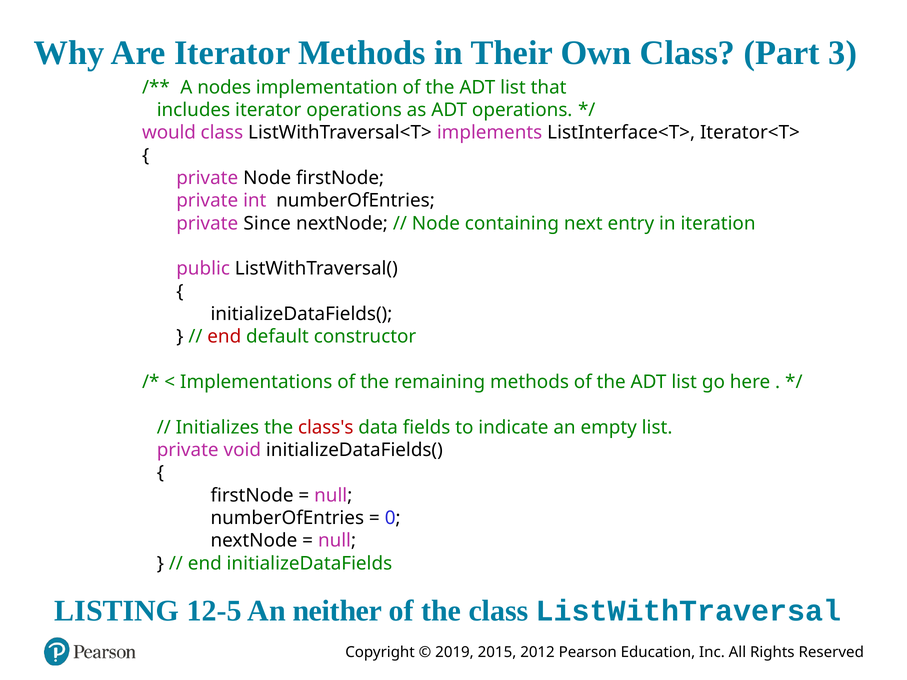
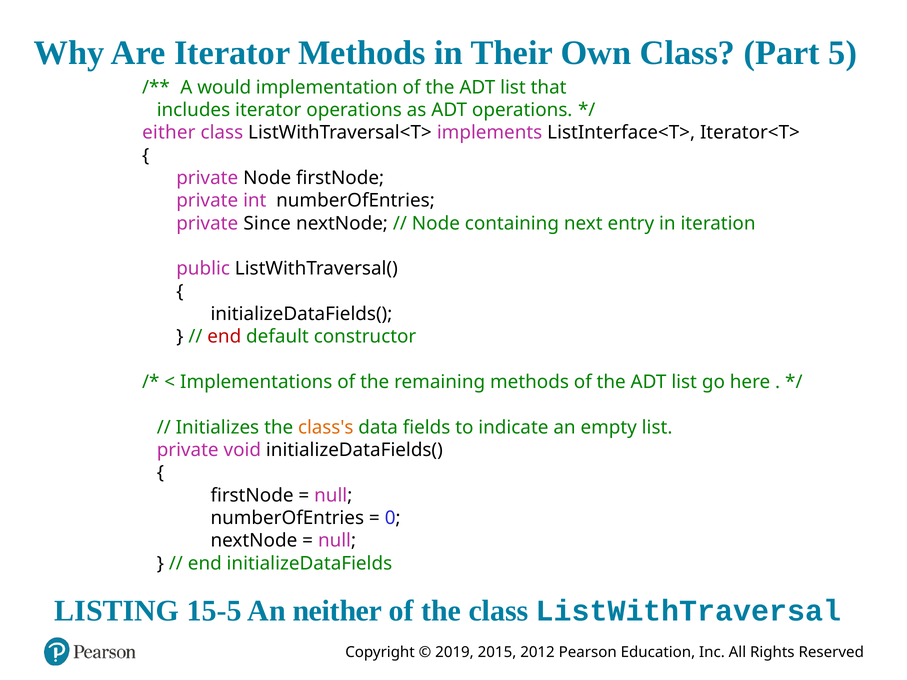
3: 3 -> 5
nodes: nodes -> would
would: would -> either
class's colour: red -> orange
12-5: 12-5 -> 15-5
